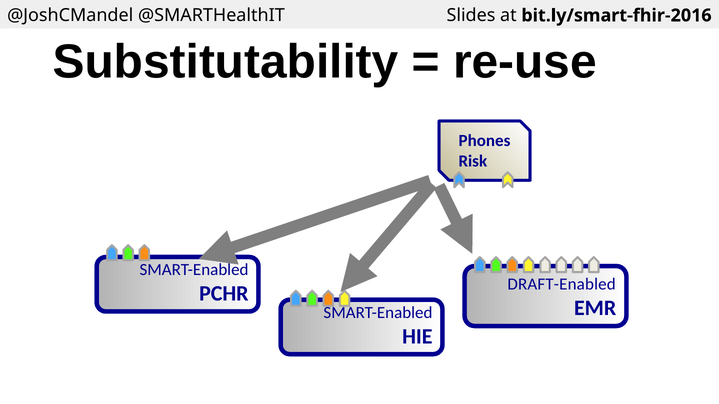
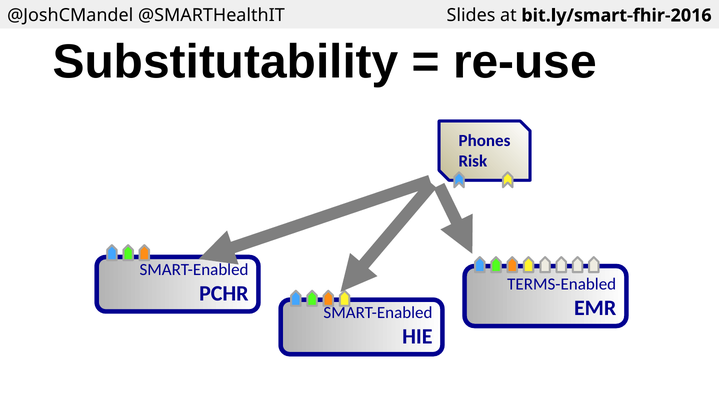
DRAFT-Enabled: DRAFT-Enabled -> TERMS-Enabled
